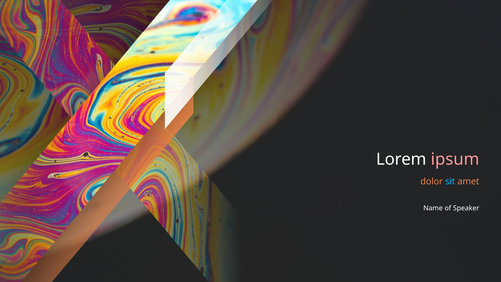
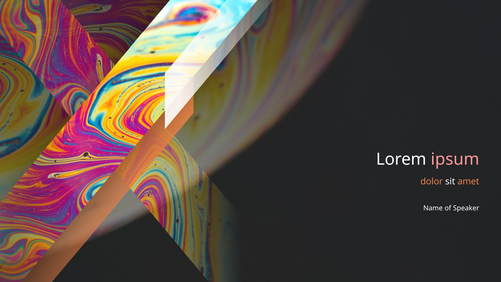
sit colour: light blue -> white
